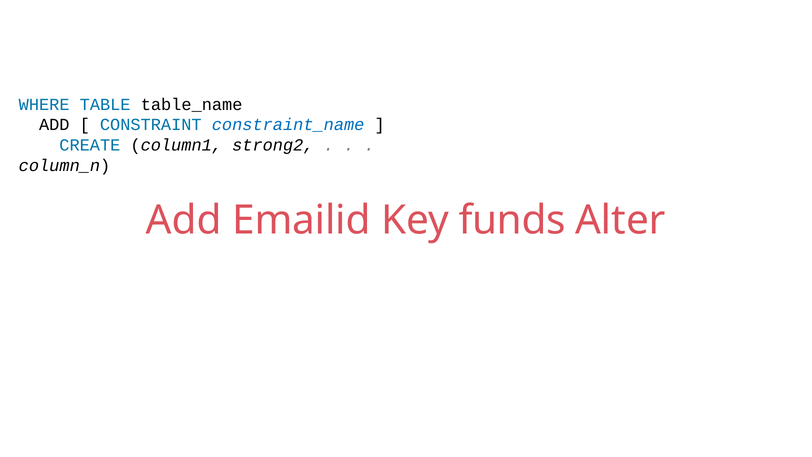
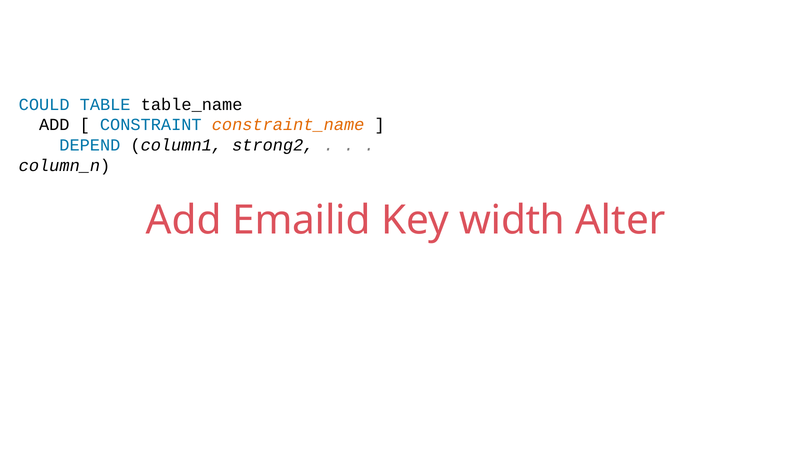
WHERE: WHERE -> COULD
constraint_name colour: blue -> orange
CREATE: CREATE -> DEPEND
funds: funds -> width
